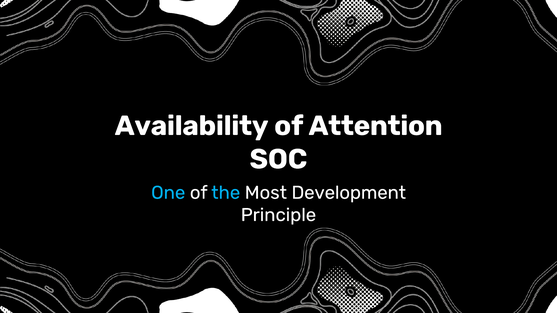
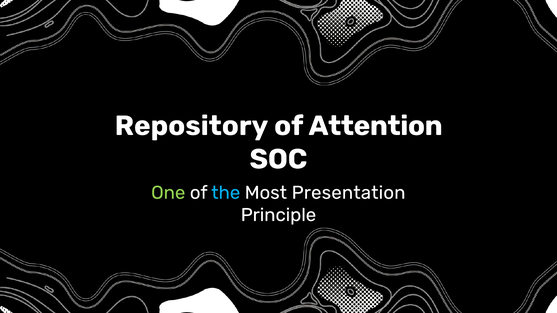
Availability: Availability -> Repository
One colour: light blue -> light green
Development: Development -> Presentation
